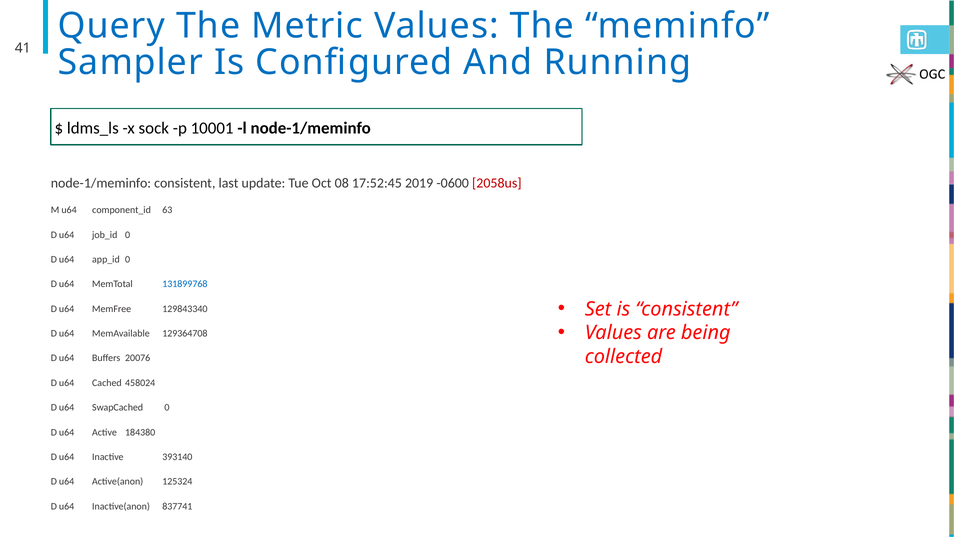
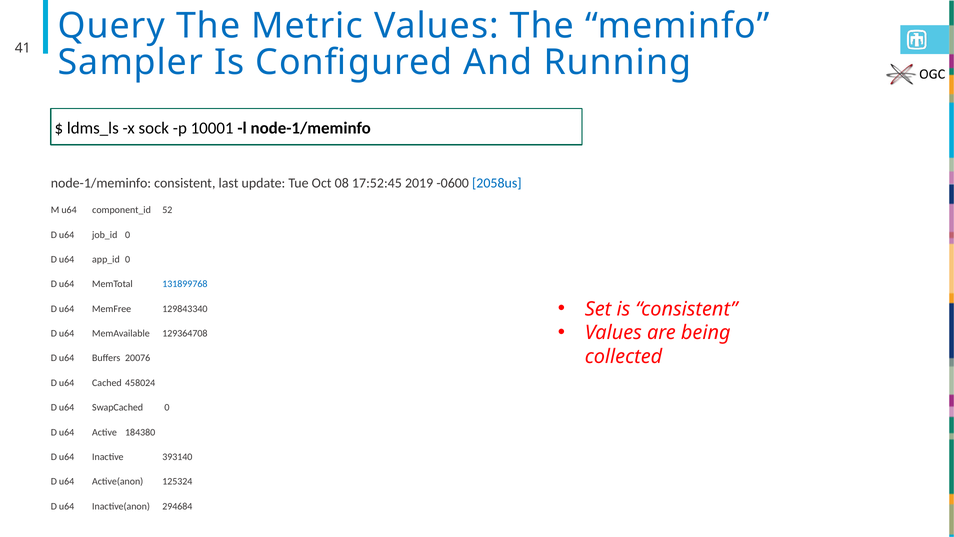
2058us colour: red -> blue
63: 63 -> 52
837741: 837741 -> 294684
